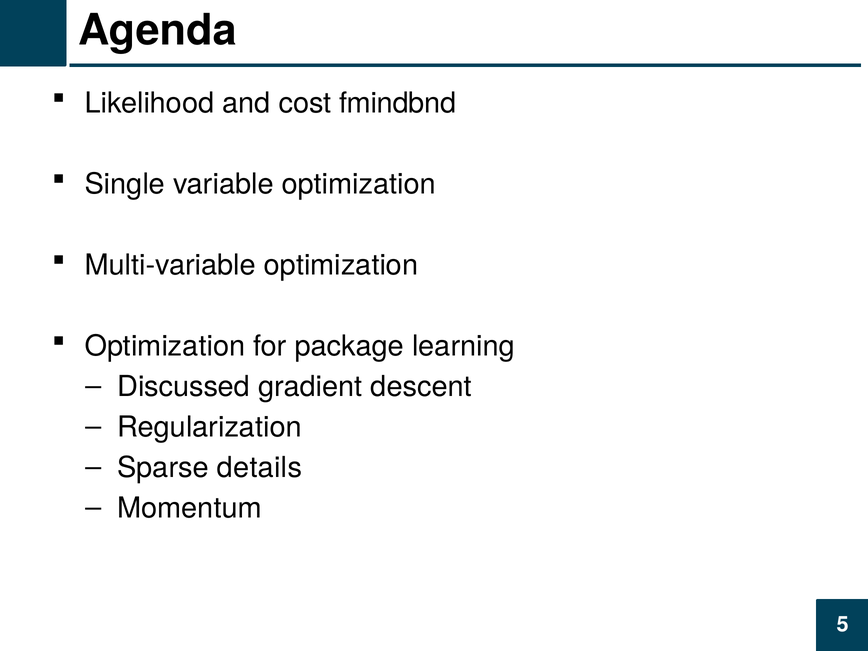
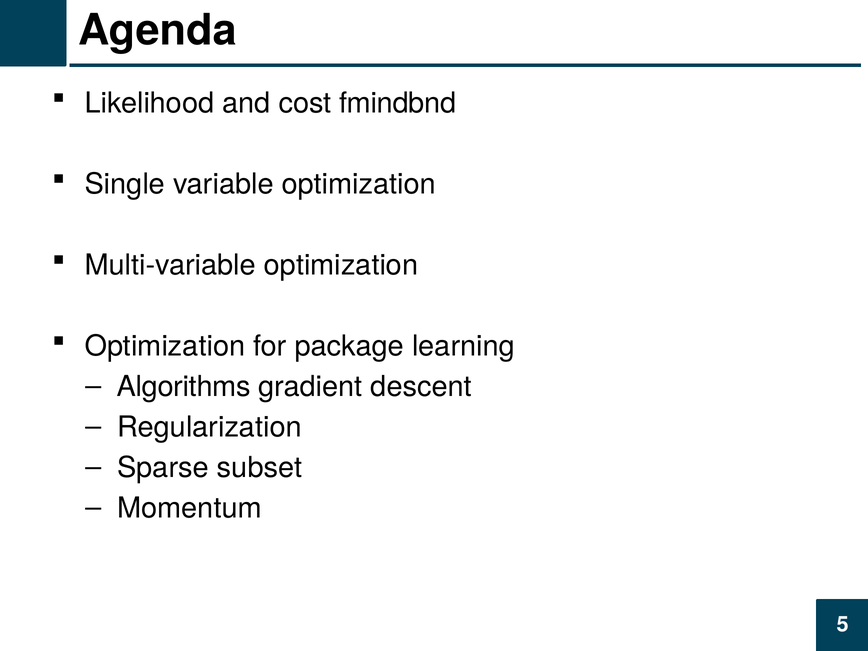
Discussed: Discussed -> Algorithms
details: details -> subset
